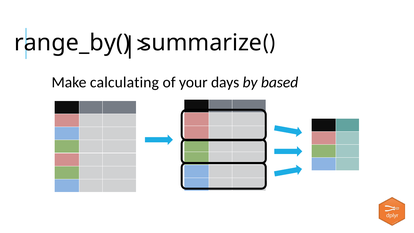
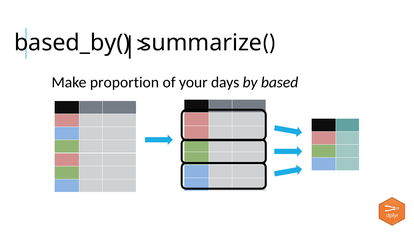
range_by(: range_by( -> based_by(
calculating: calculating -> proportion
